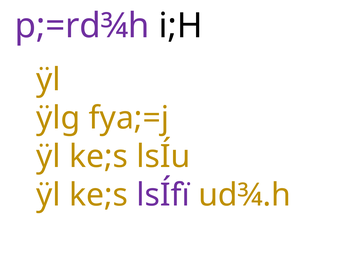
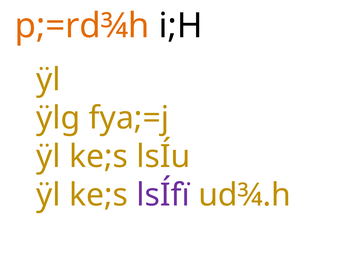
p;=rd¾h colour: purple -> orange
